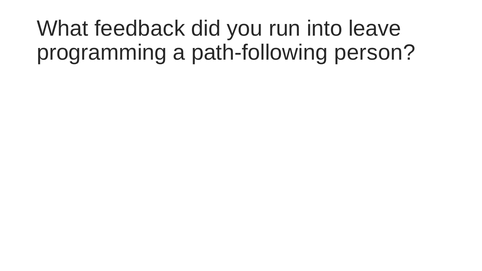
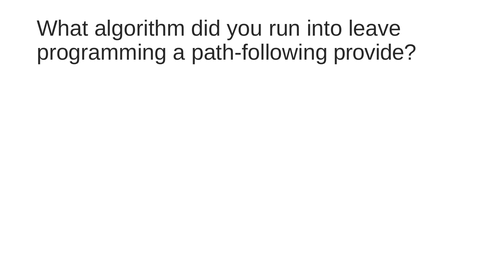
feedback: feedback -> algorithm
person: person -> provide
